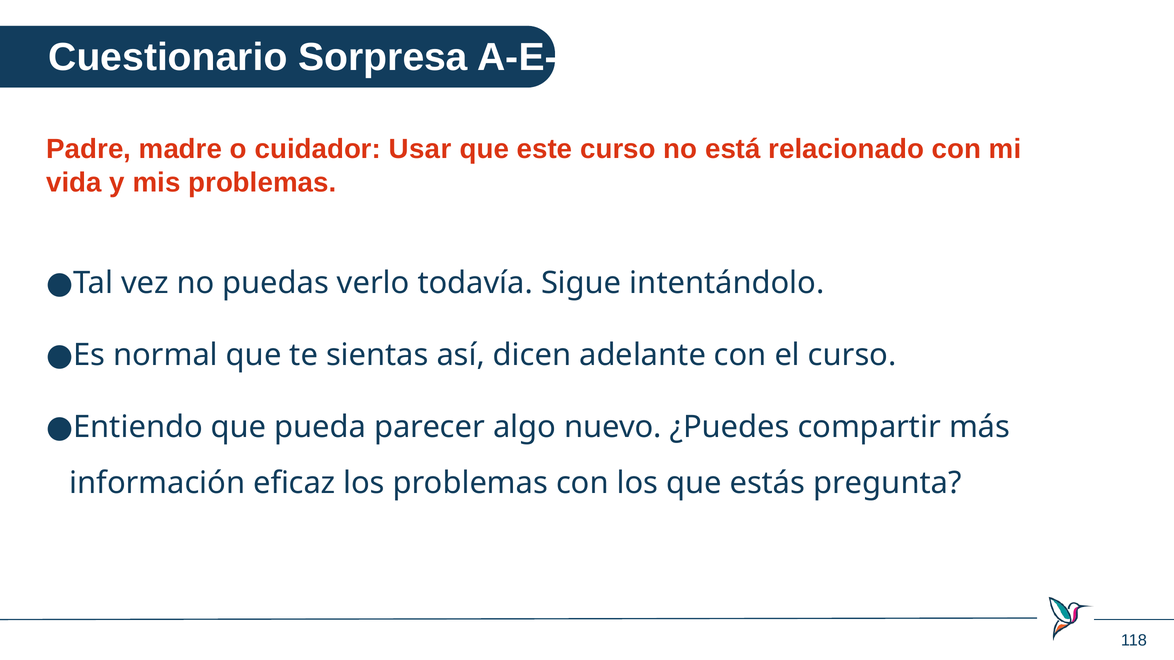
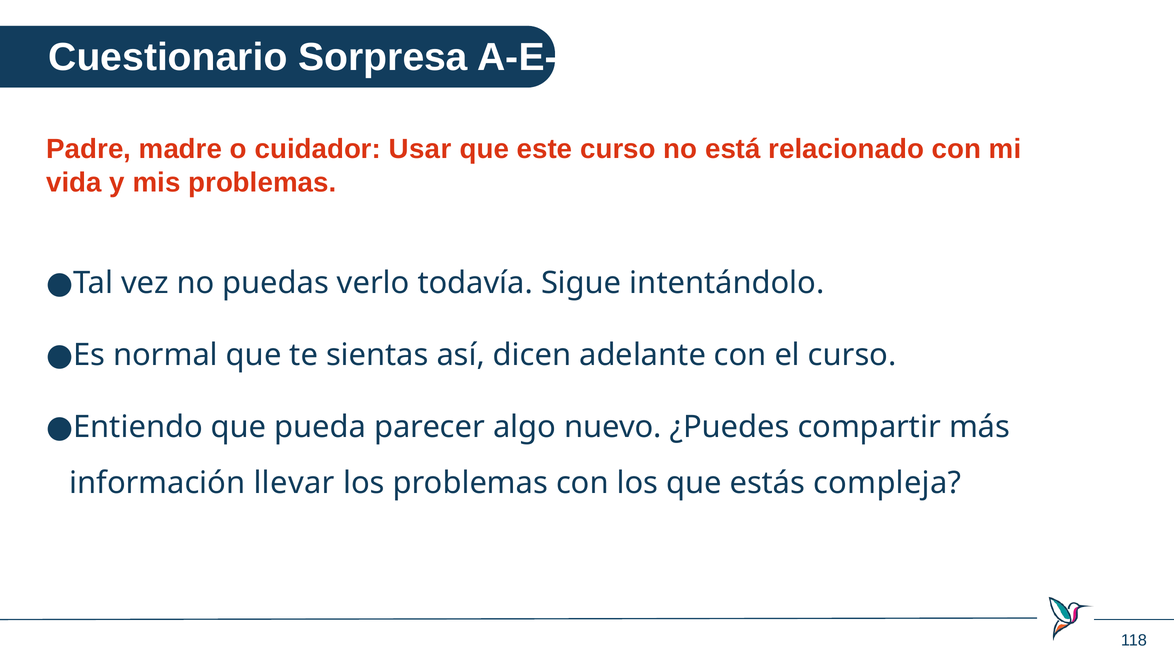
eficaz: eficaz -> llevar
pregunta: pregunta -> compleja
